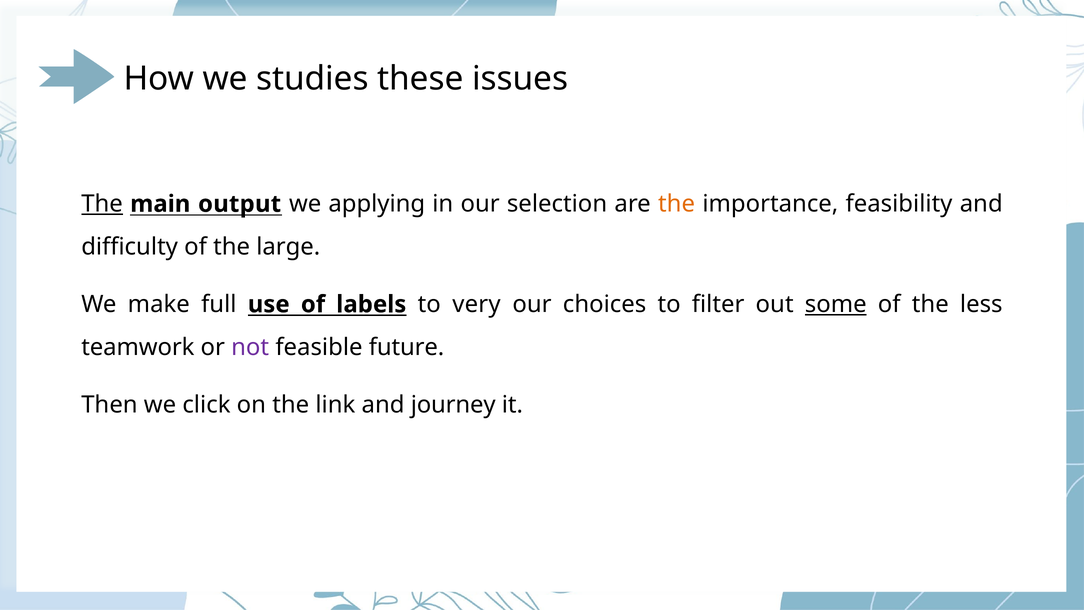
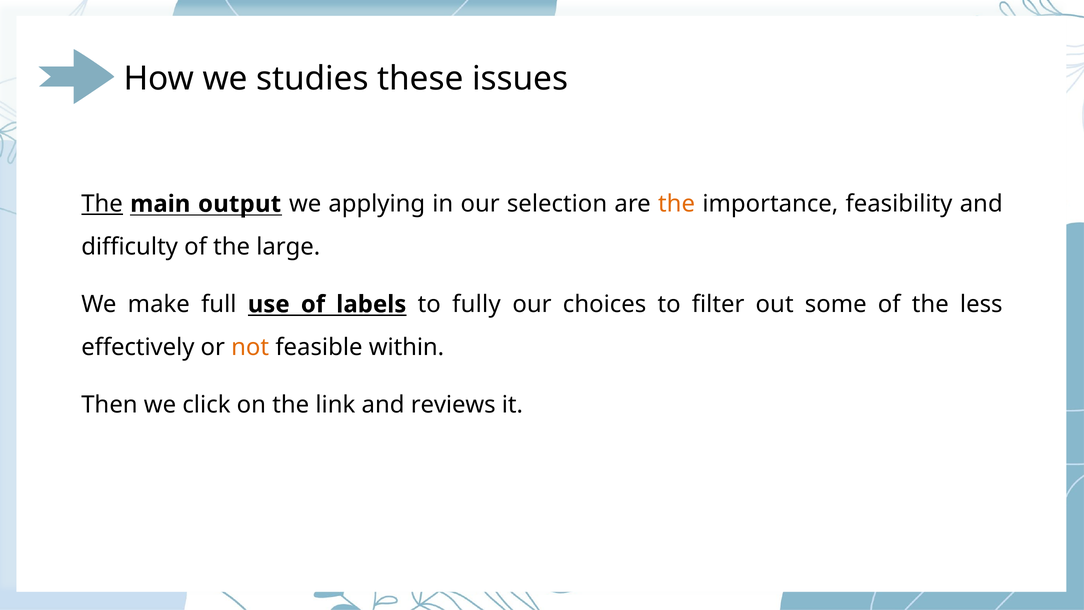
very: very -> fully
some underline: present -> none
teamwork: teamwork -> effectively
not colour: purple -> orange
future: future -> within
journey: journey -> reviews
